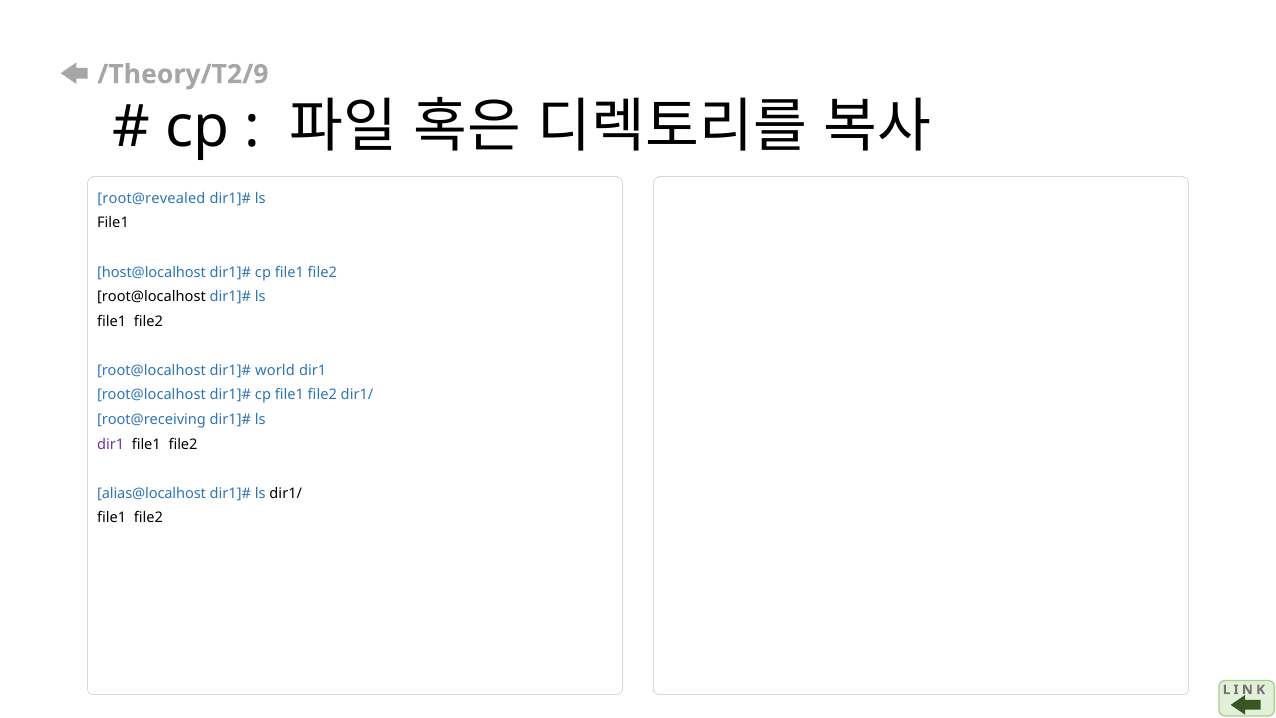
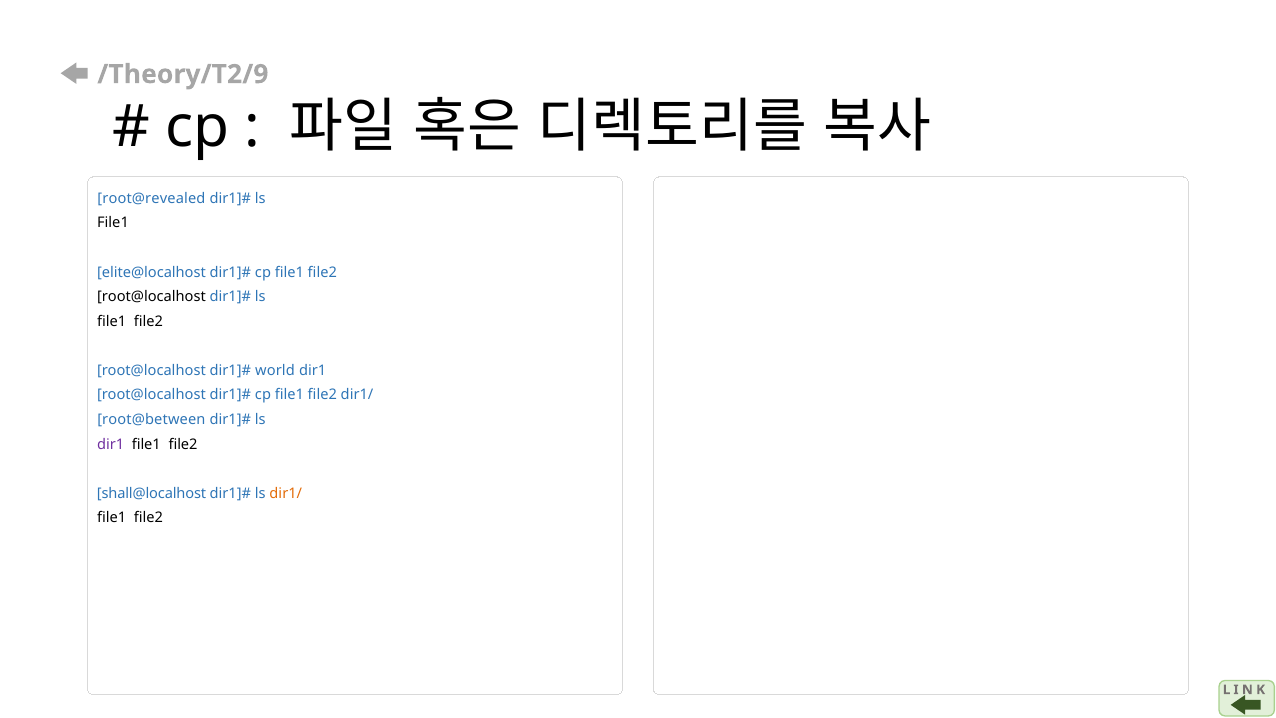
host@localhost: host@localhost -> elite@localhost
root@receiving: root@receiving -> root@between
alias@localhost: alias@localhost -> shall@localhost
dir1/ at (286, 493) colour: black -> orange
